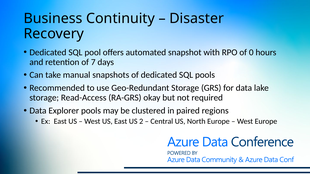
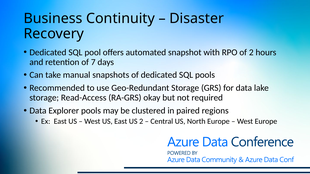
of 0: 0 -> 2
